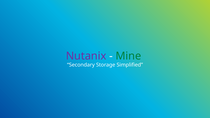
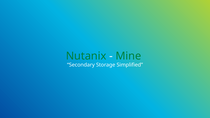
Nutanix colour: purple -> green
